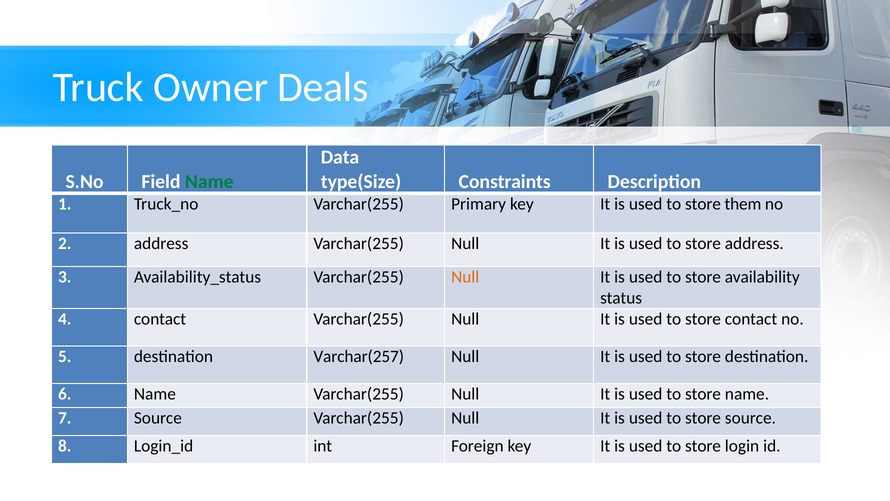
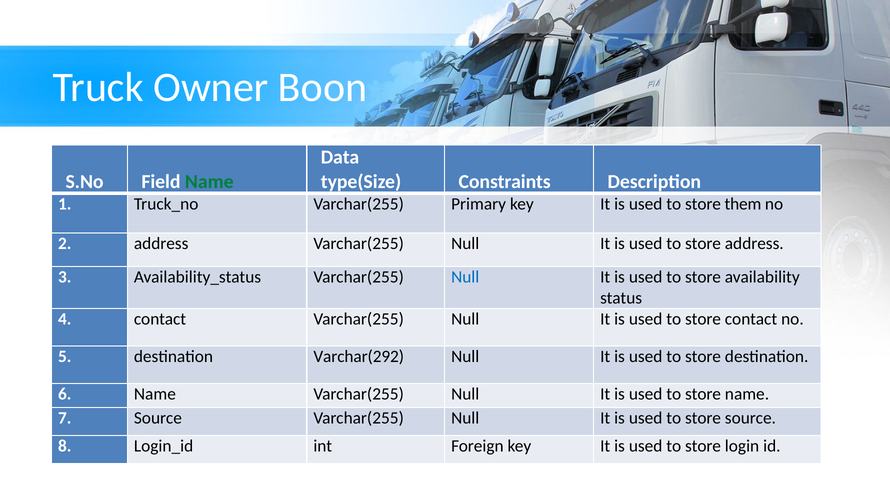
Deals: Deals -> Boon
Null at (465, 277) colour: orange -> blue
Varchar(257: Varchar(257 -> Varchar(292
